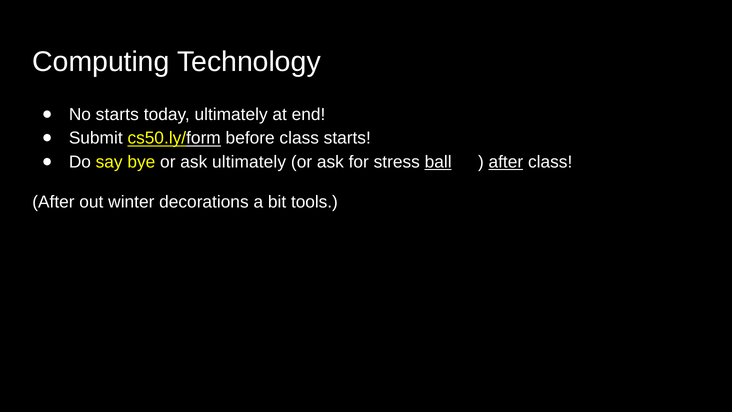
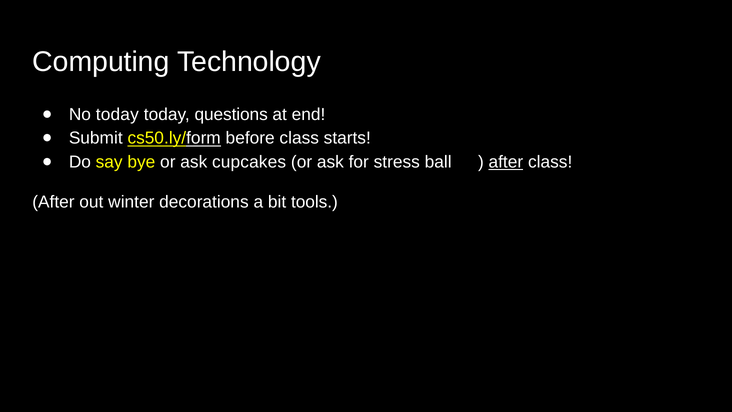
No starts: starts -> today
today ultimately: ultimately -> questions
ask ultimately: ultimately -> cupcakes
ball underline: present -> none
